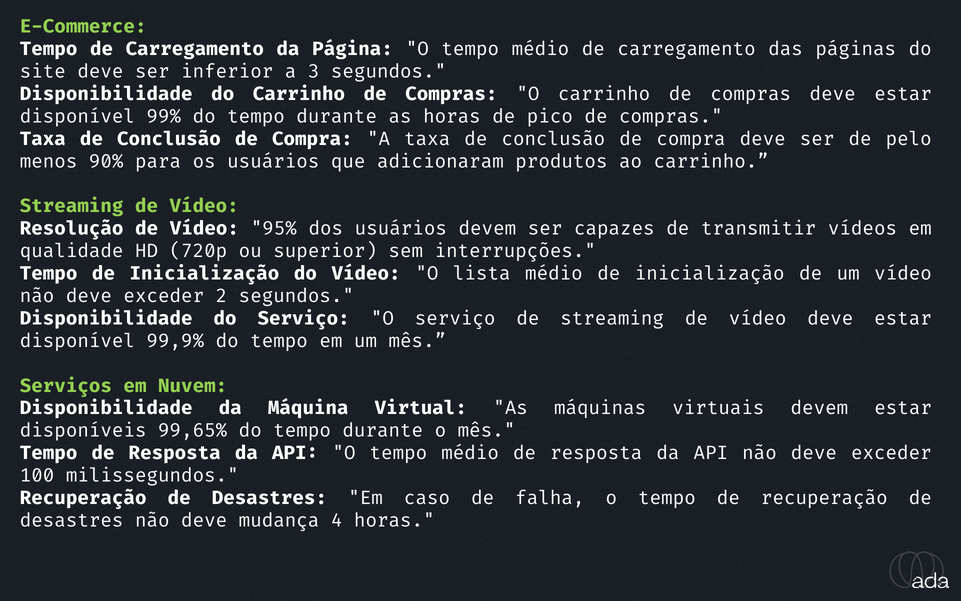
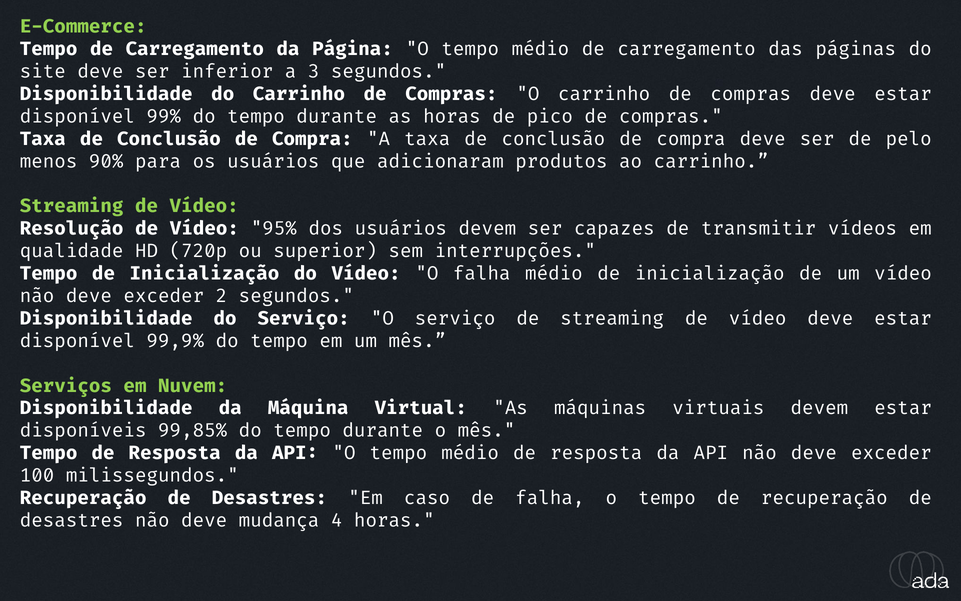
O lista: lista -> falha
99,65%: 99,65% -> 99,85%
